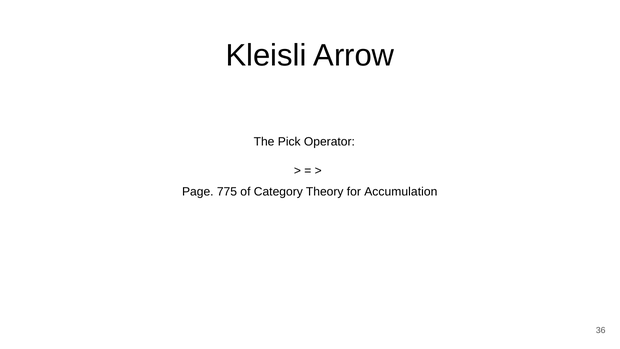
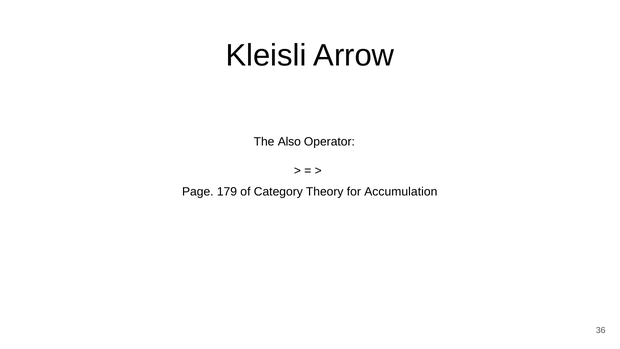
Pick: Pick -> Also
775: 775 -> 179
